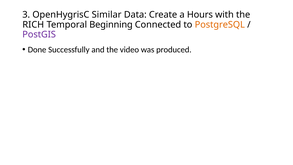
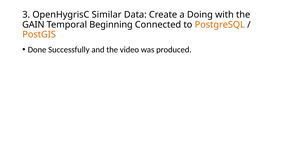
Hours: Hours -> Doing
RICH: RICH -> GAIN
PostGIS colour: purple -> orange
